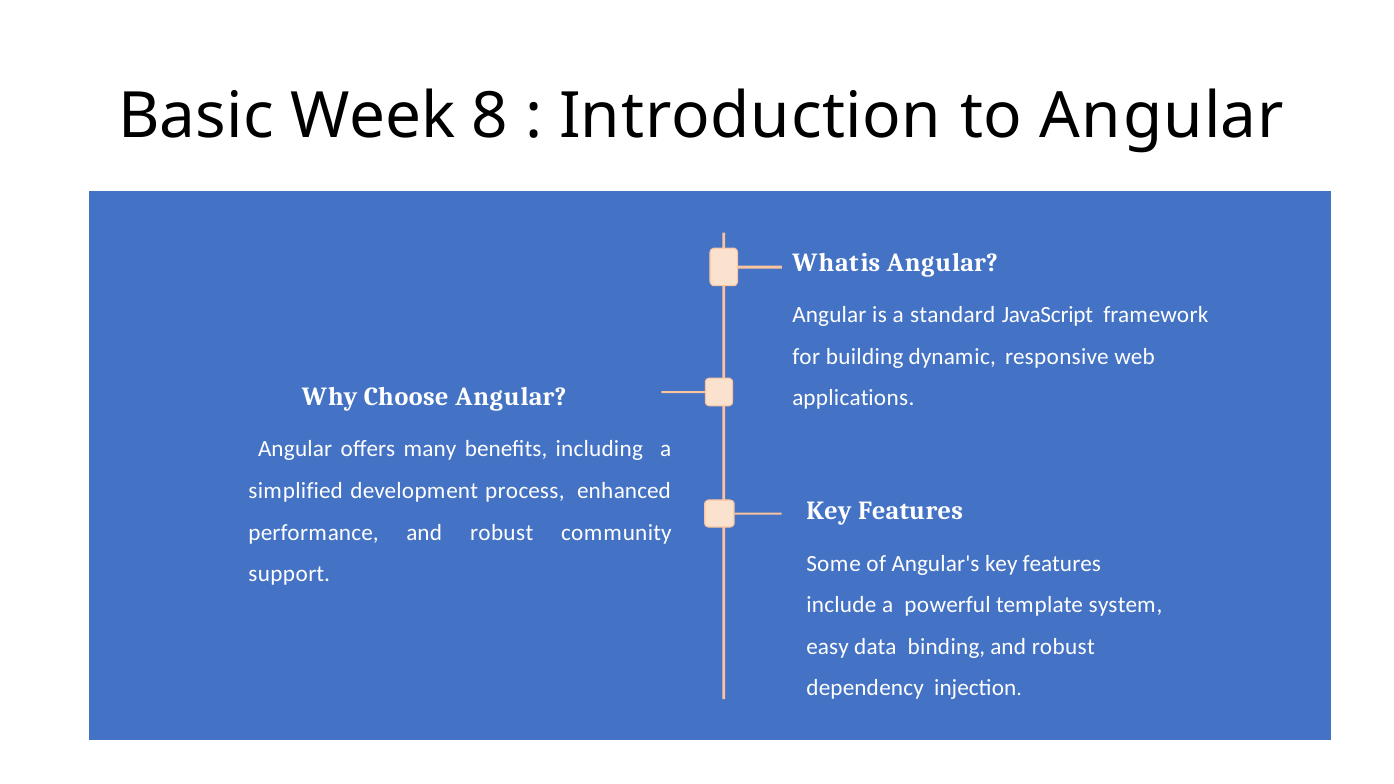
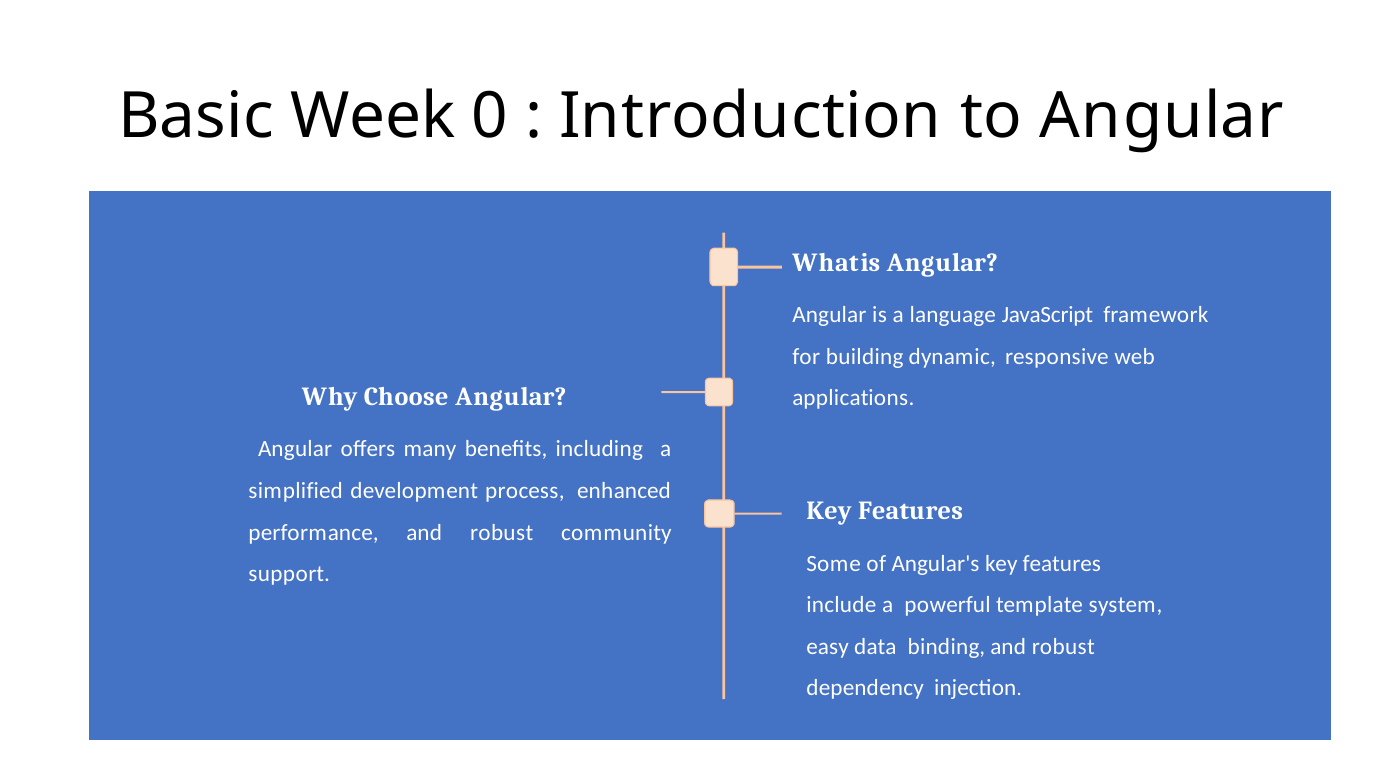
8: 8 -> 0
standard: standard -> language
